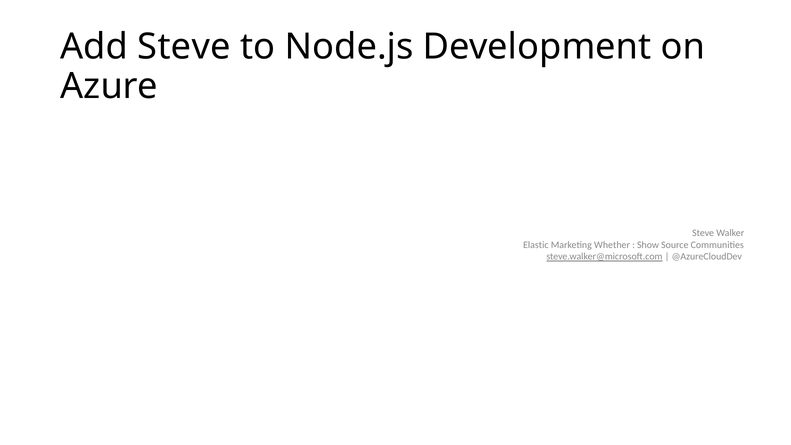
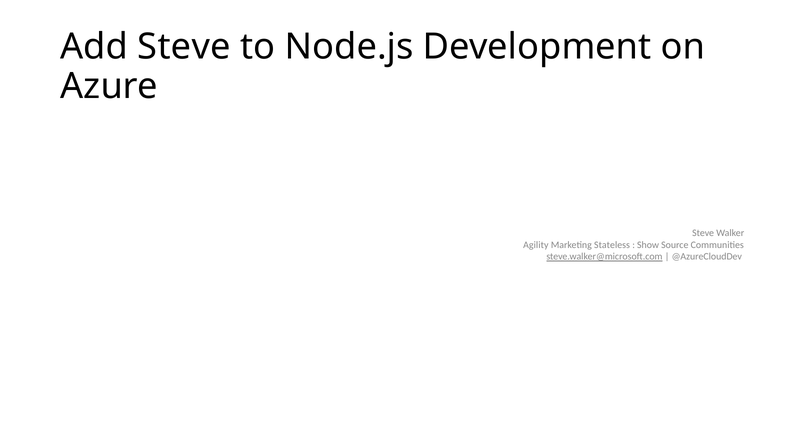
Elastic: Elastic -> Agility
Whether: Whether -> Stateless
